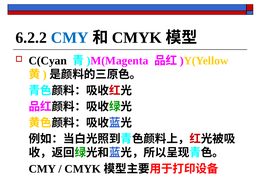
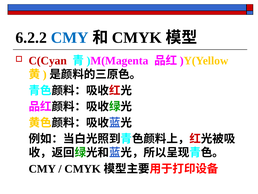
C(Cyan colour: black -> red
